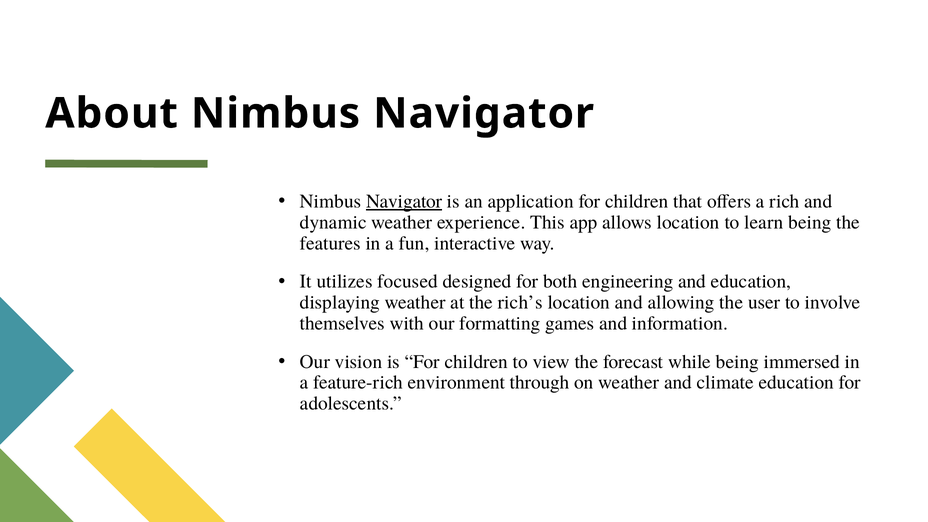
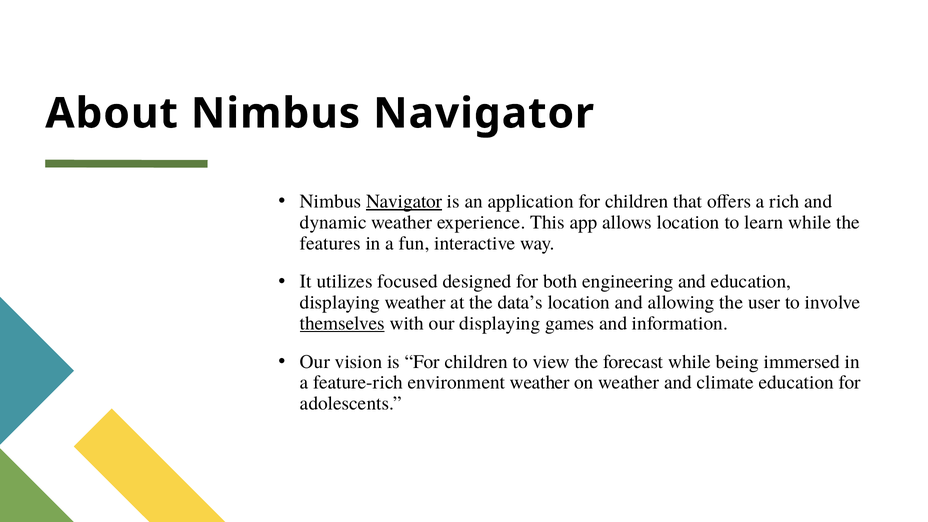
learn being: being -> while
rich’s: rich’s -> data’s
themselves underline: none -> present
our formatting: formatting -> displaying
environment through: through -> weather
